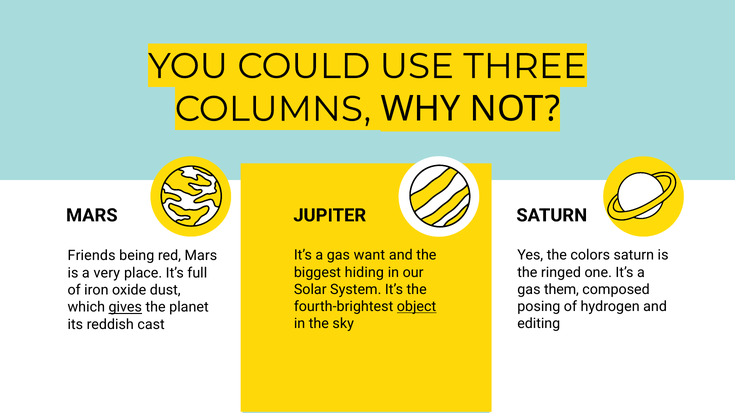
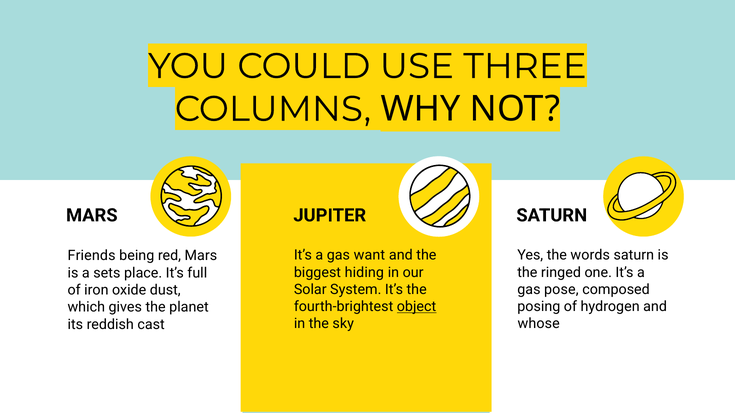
colors: colors -> words
very: very -> sets
them: them -> pose
gives underline: present -> none
editing: editing -> whose
